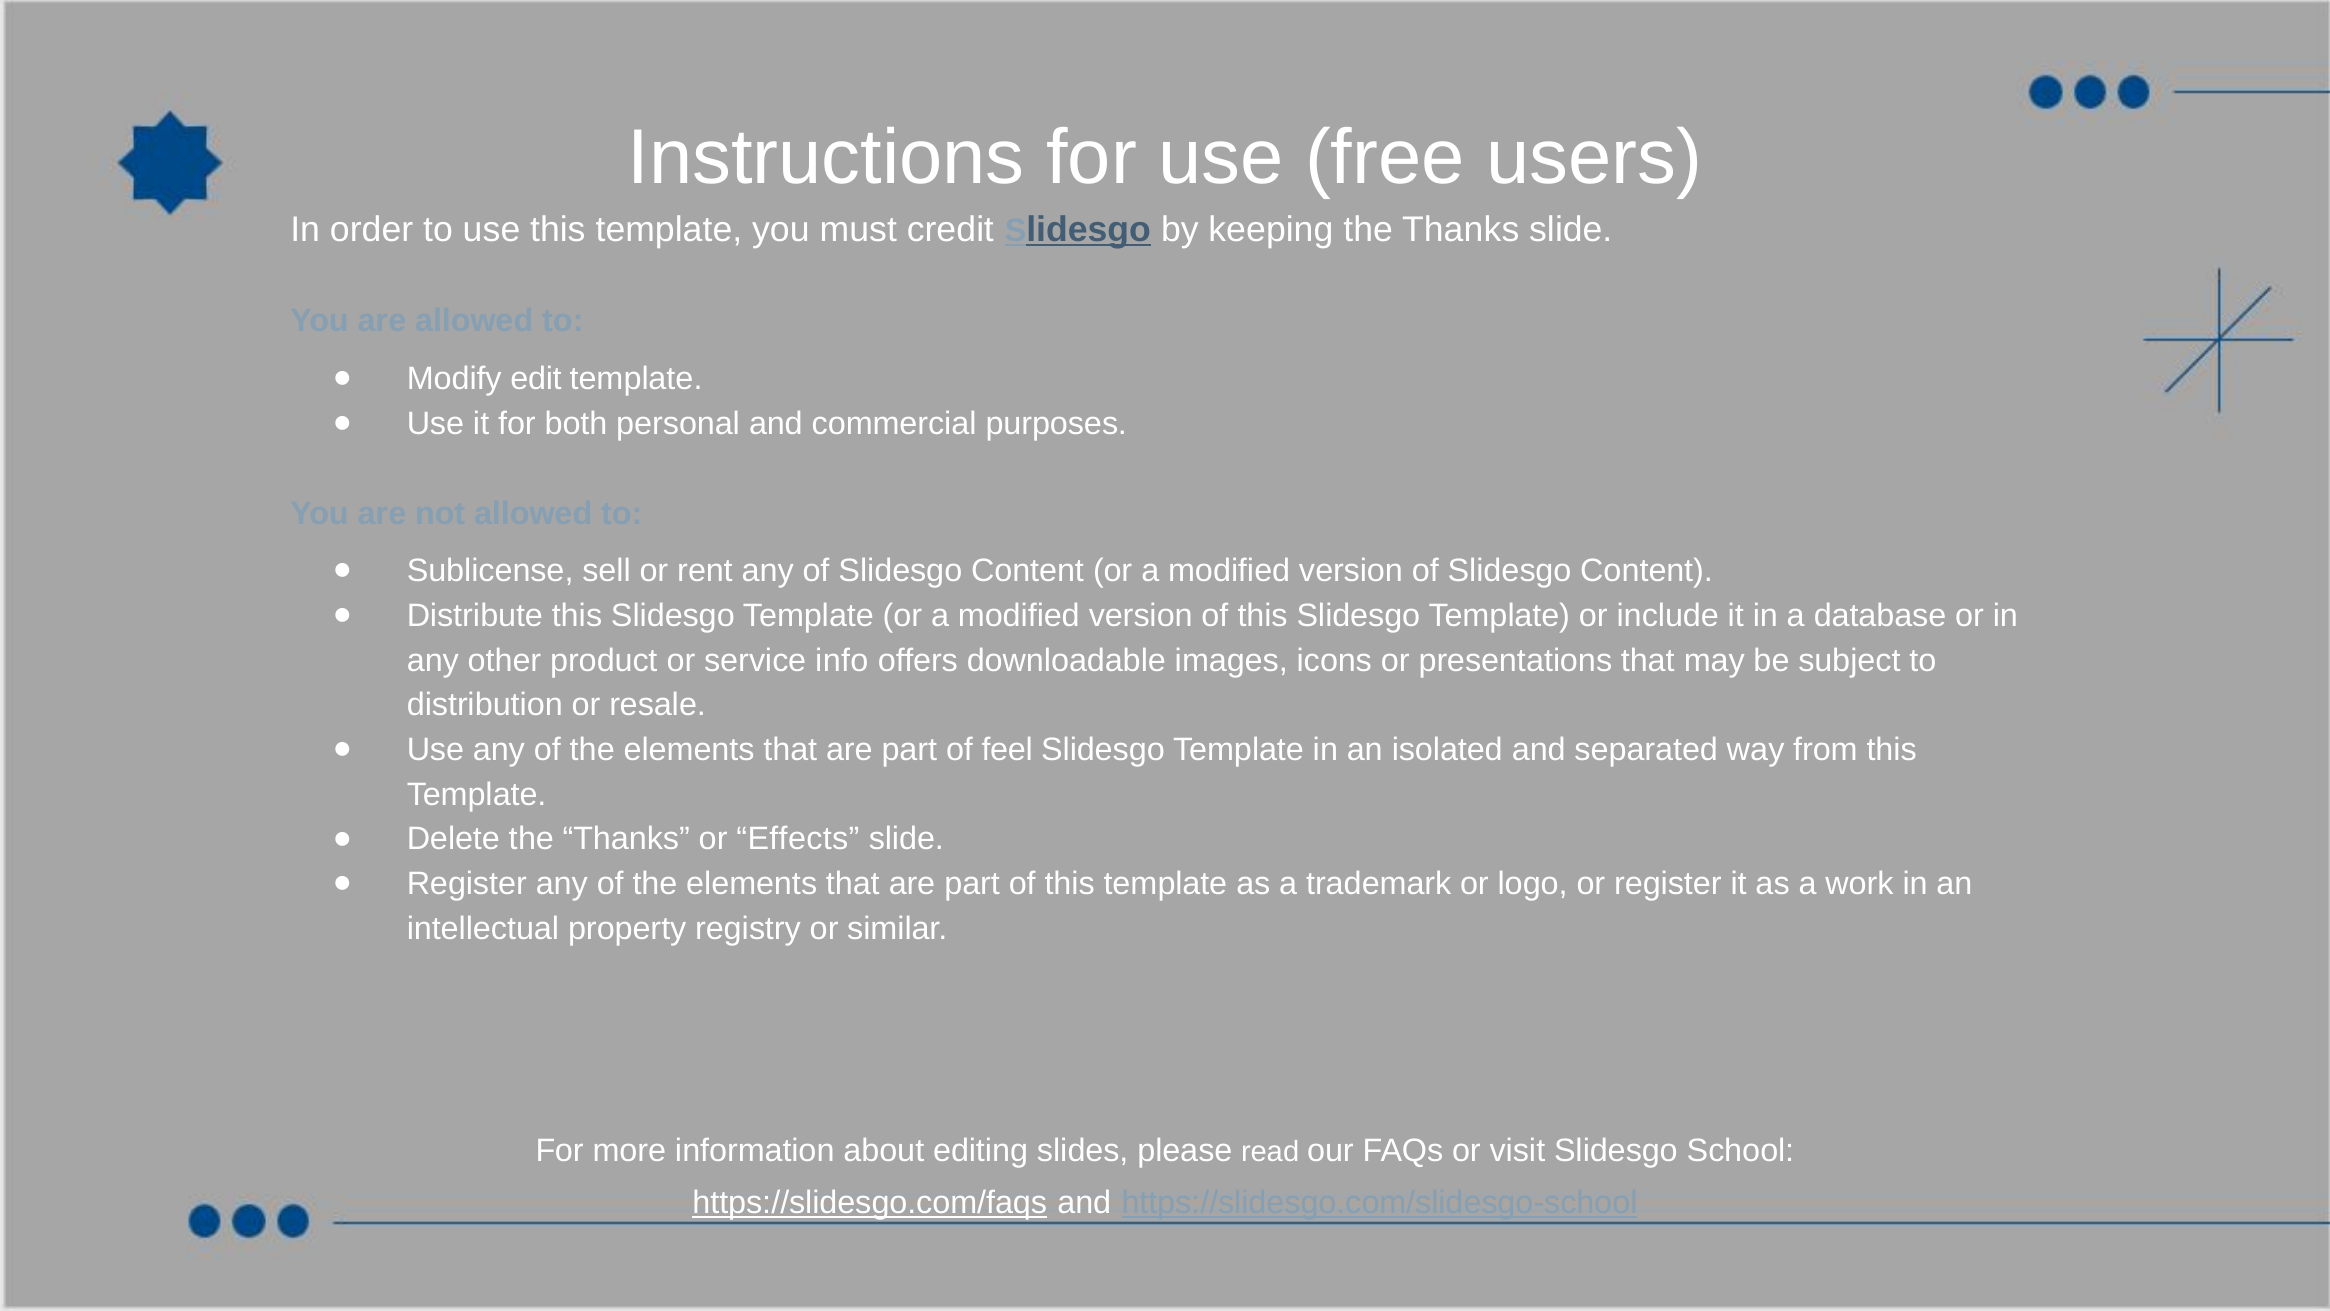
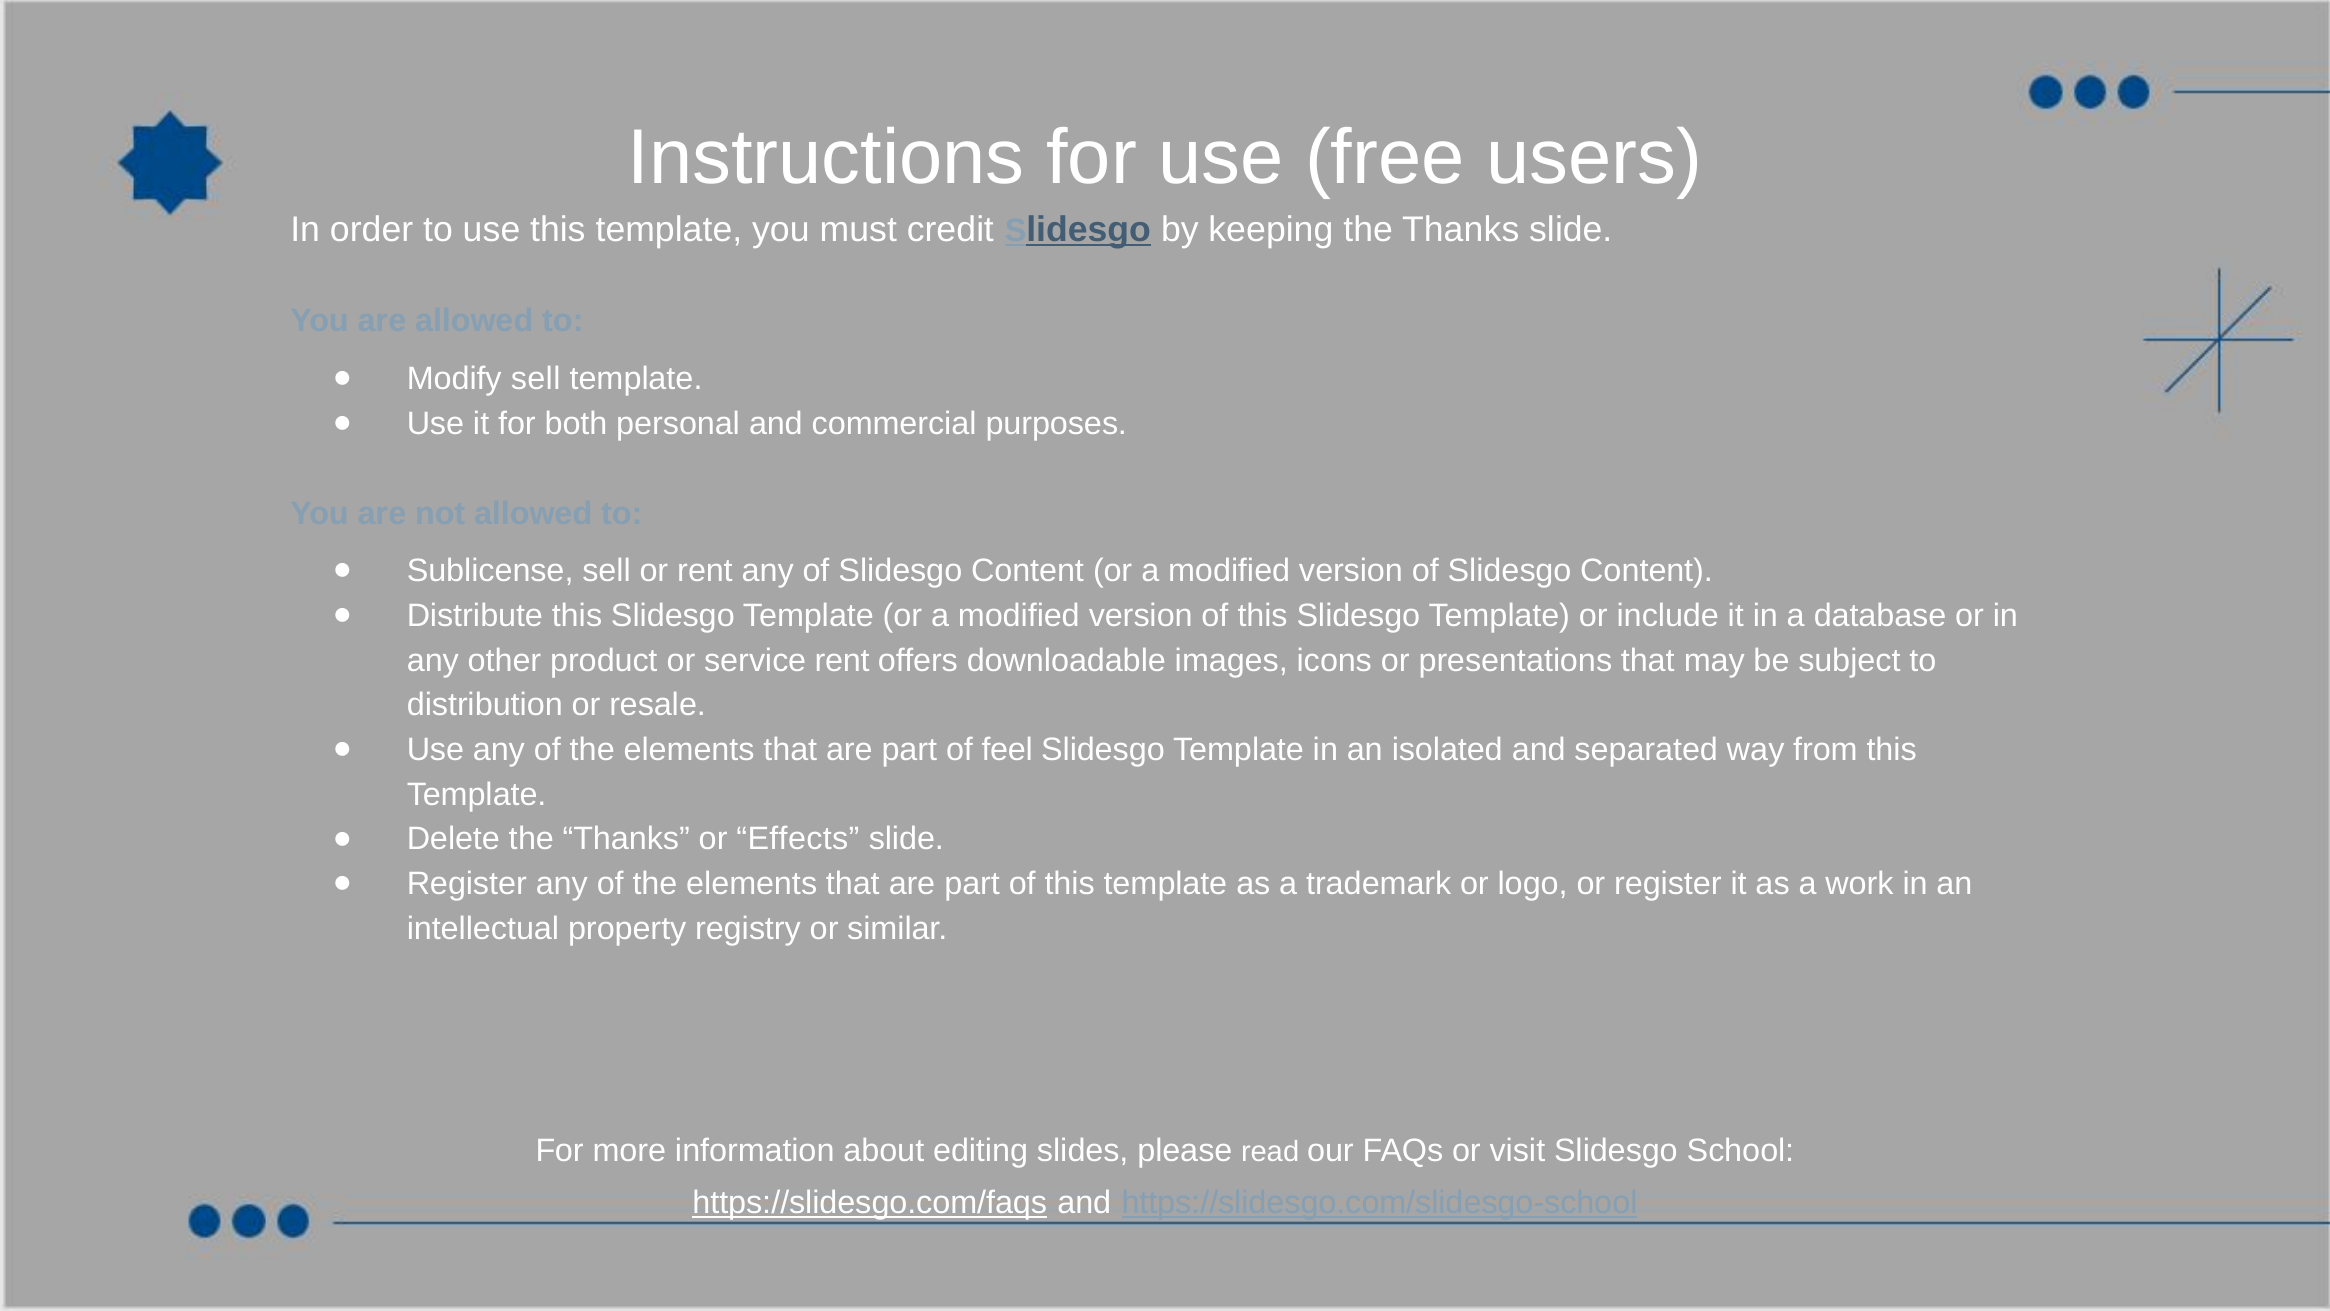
Modify edit: edit -> sell
service info: info -> rent
